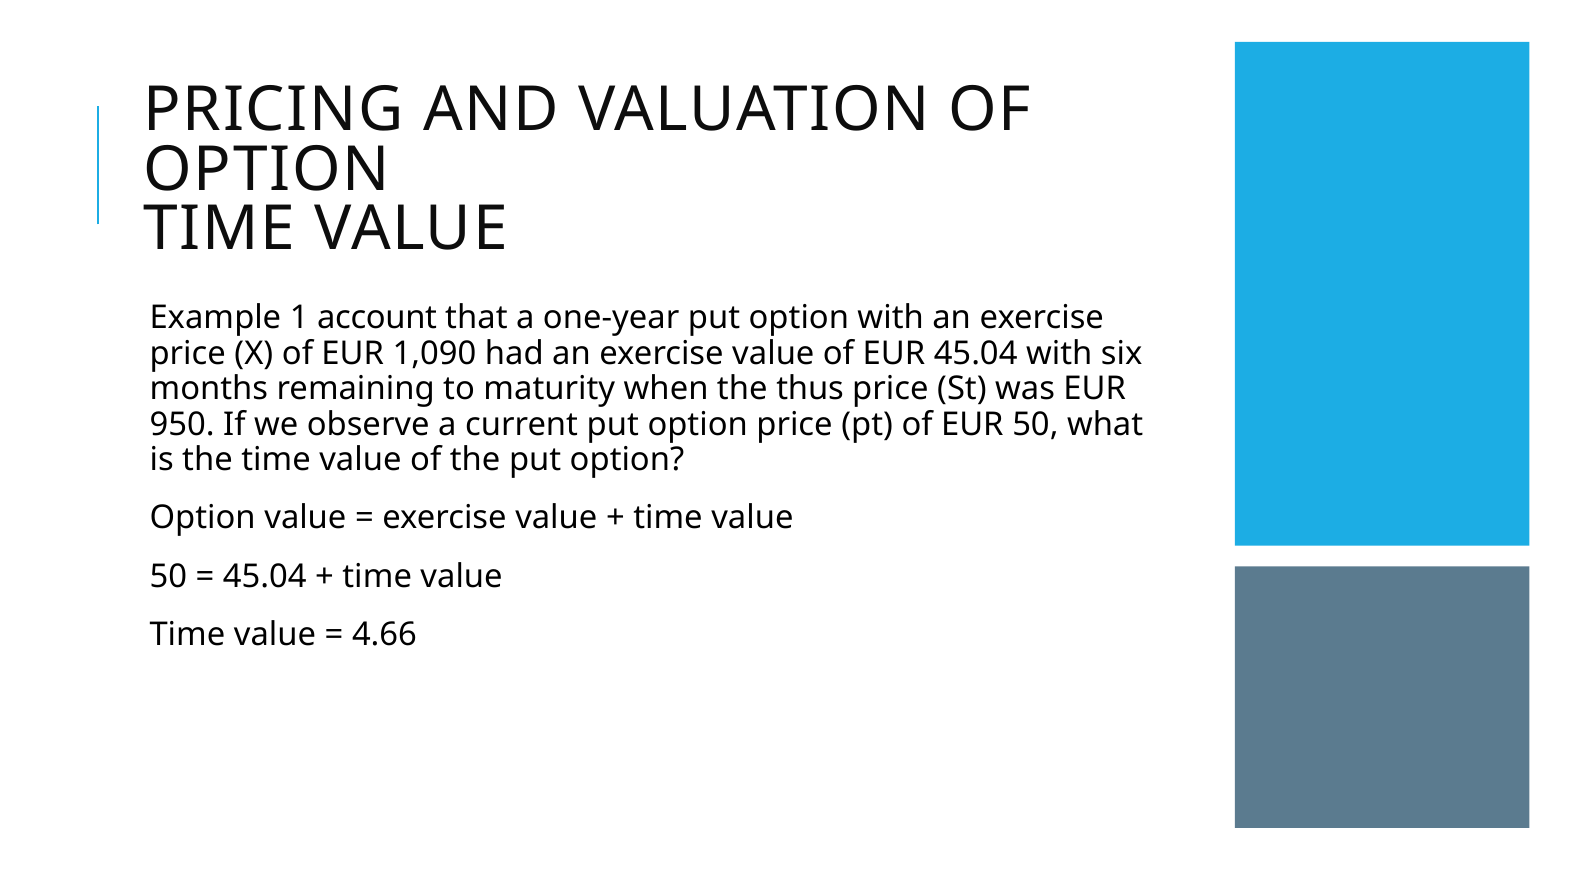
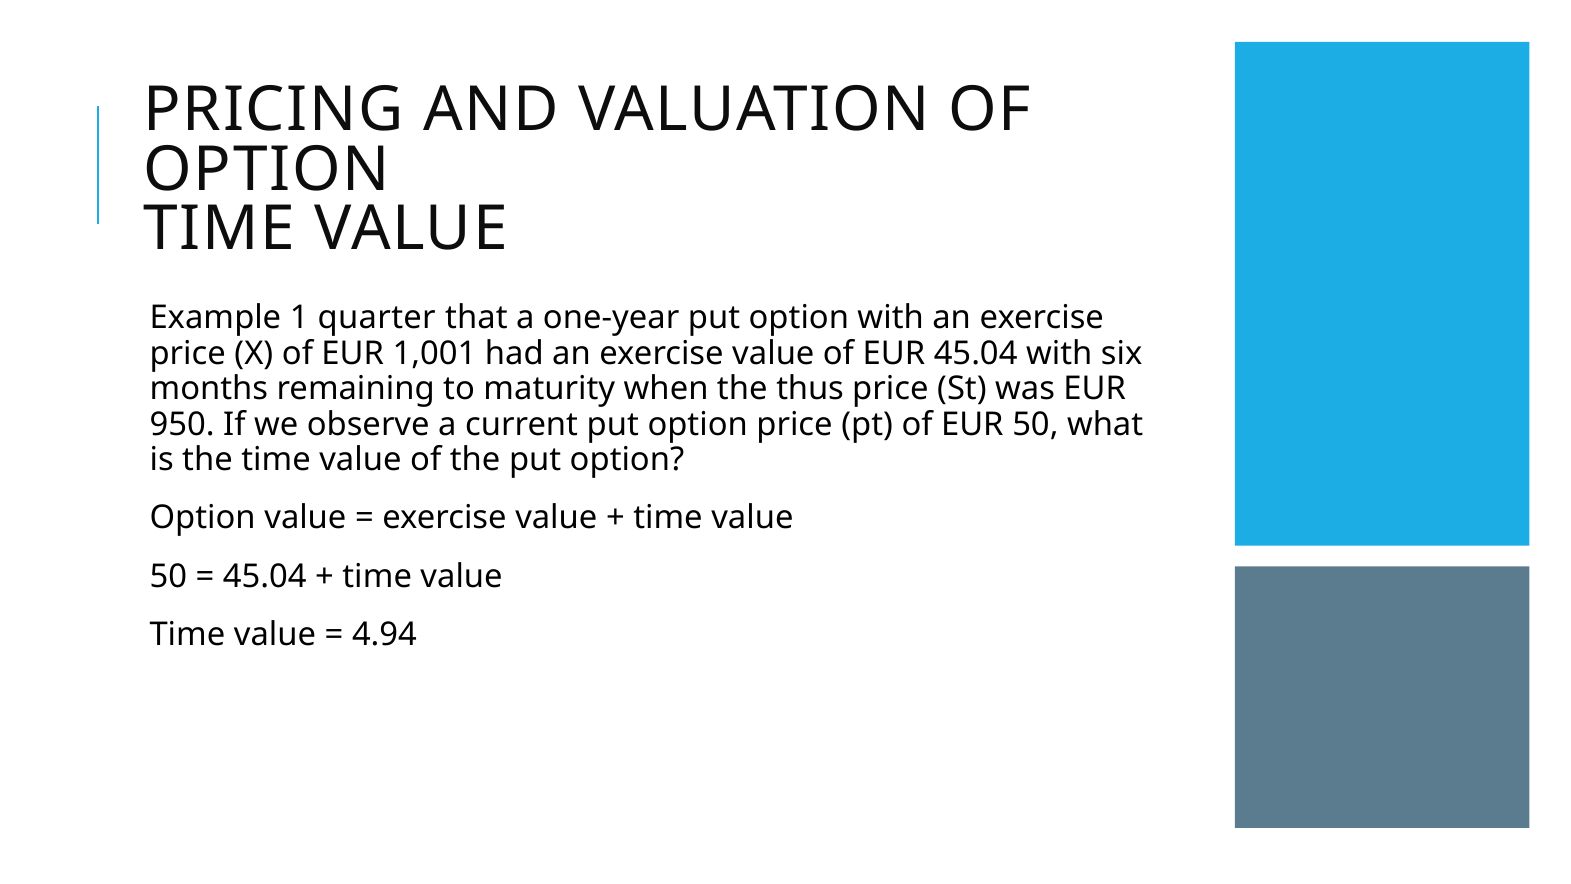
account: account -> quarter
1,090: 1,090 -> 1,001
4.66: 4.66 -> 4.94
